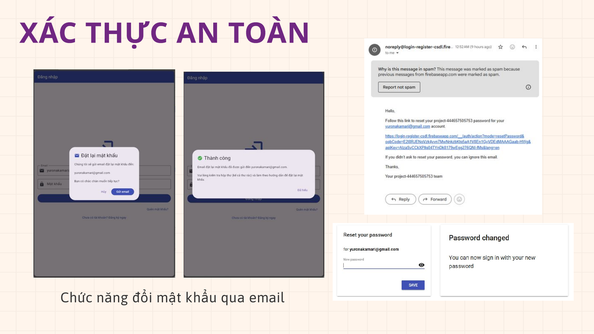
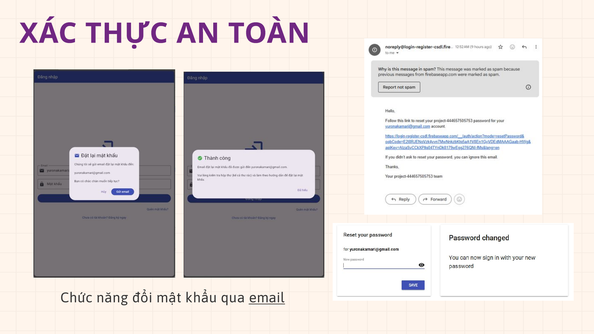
email underline: none -> present
